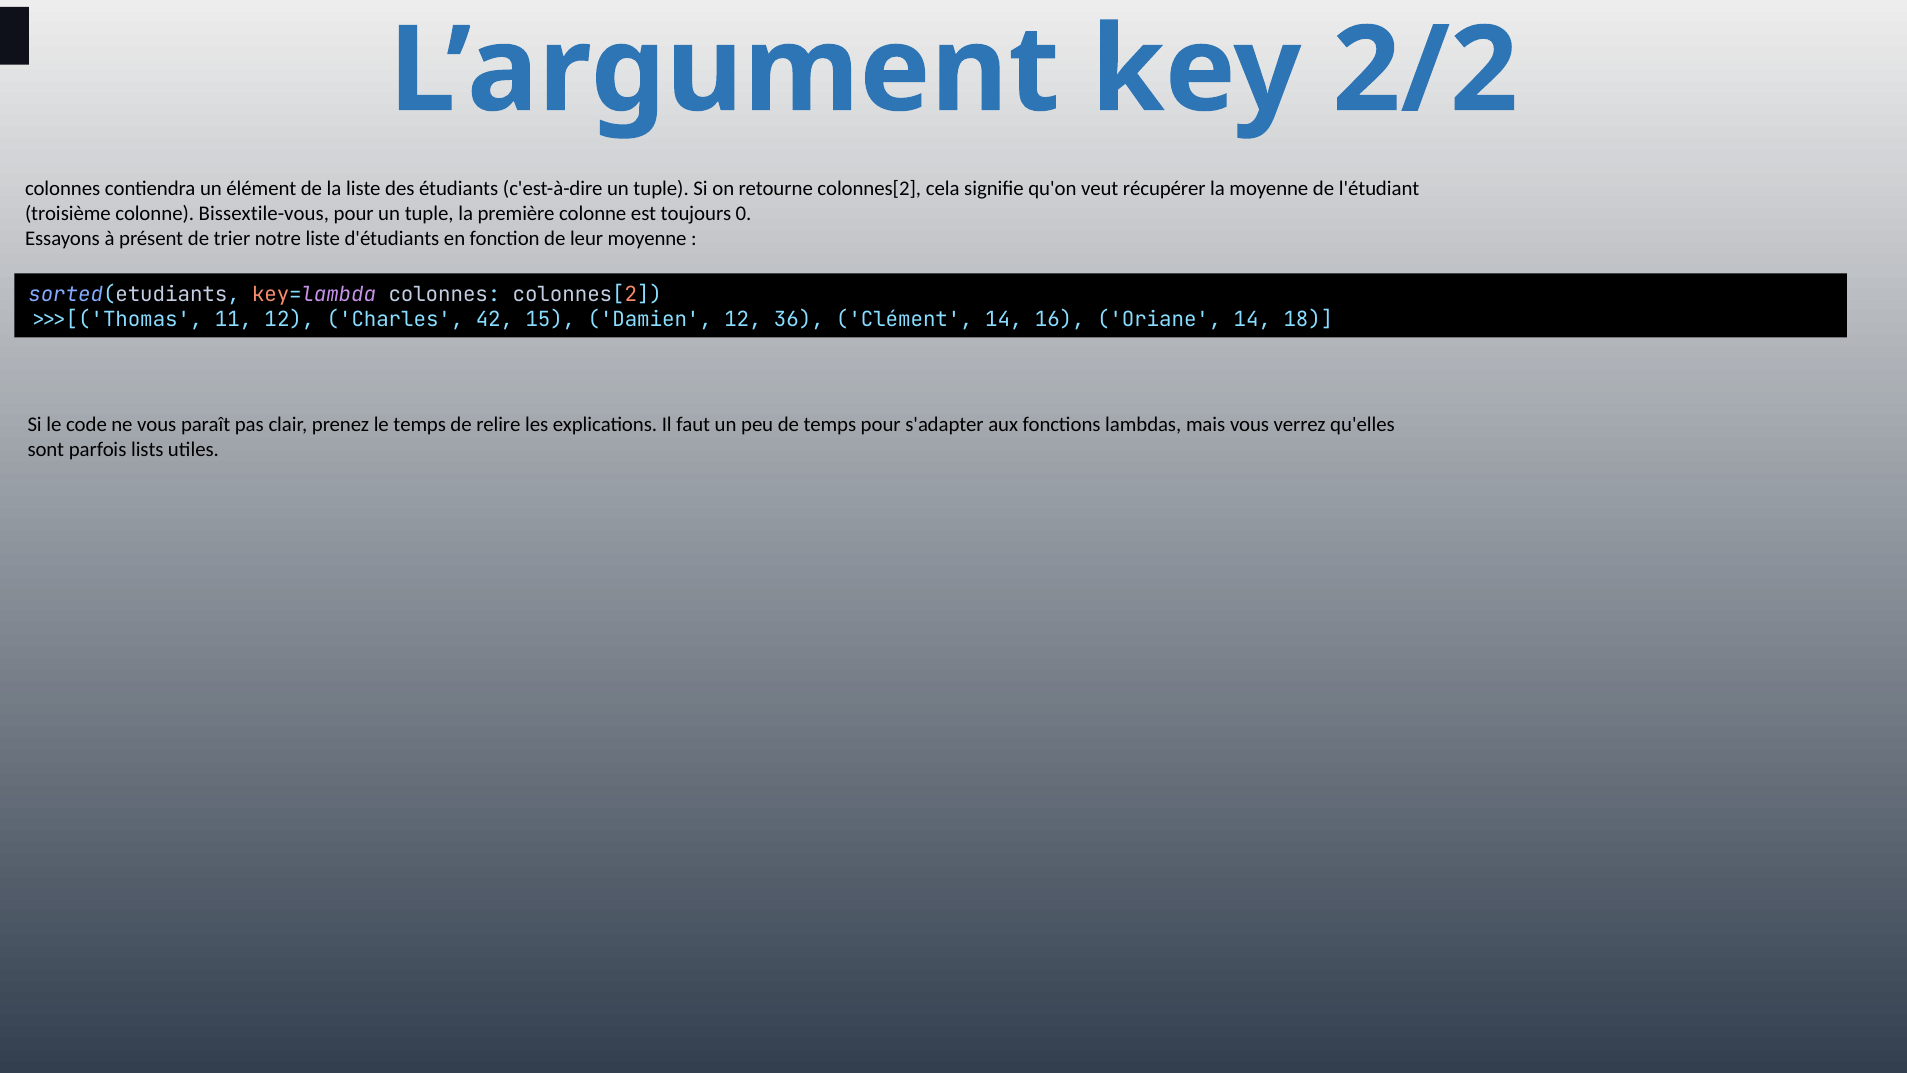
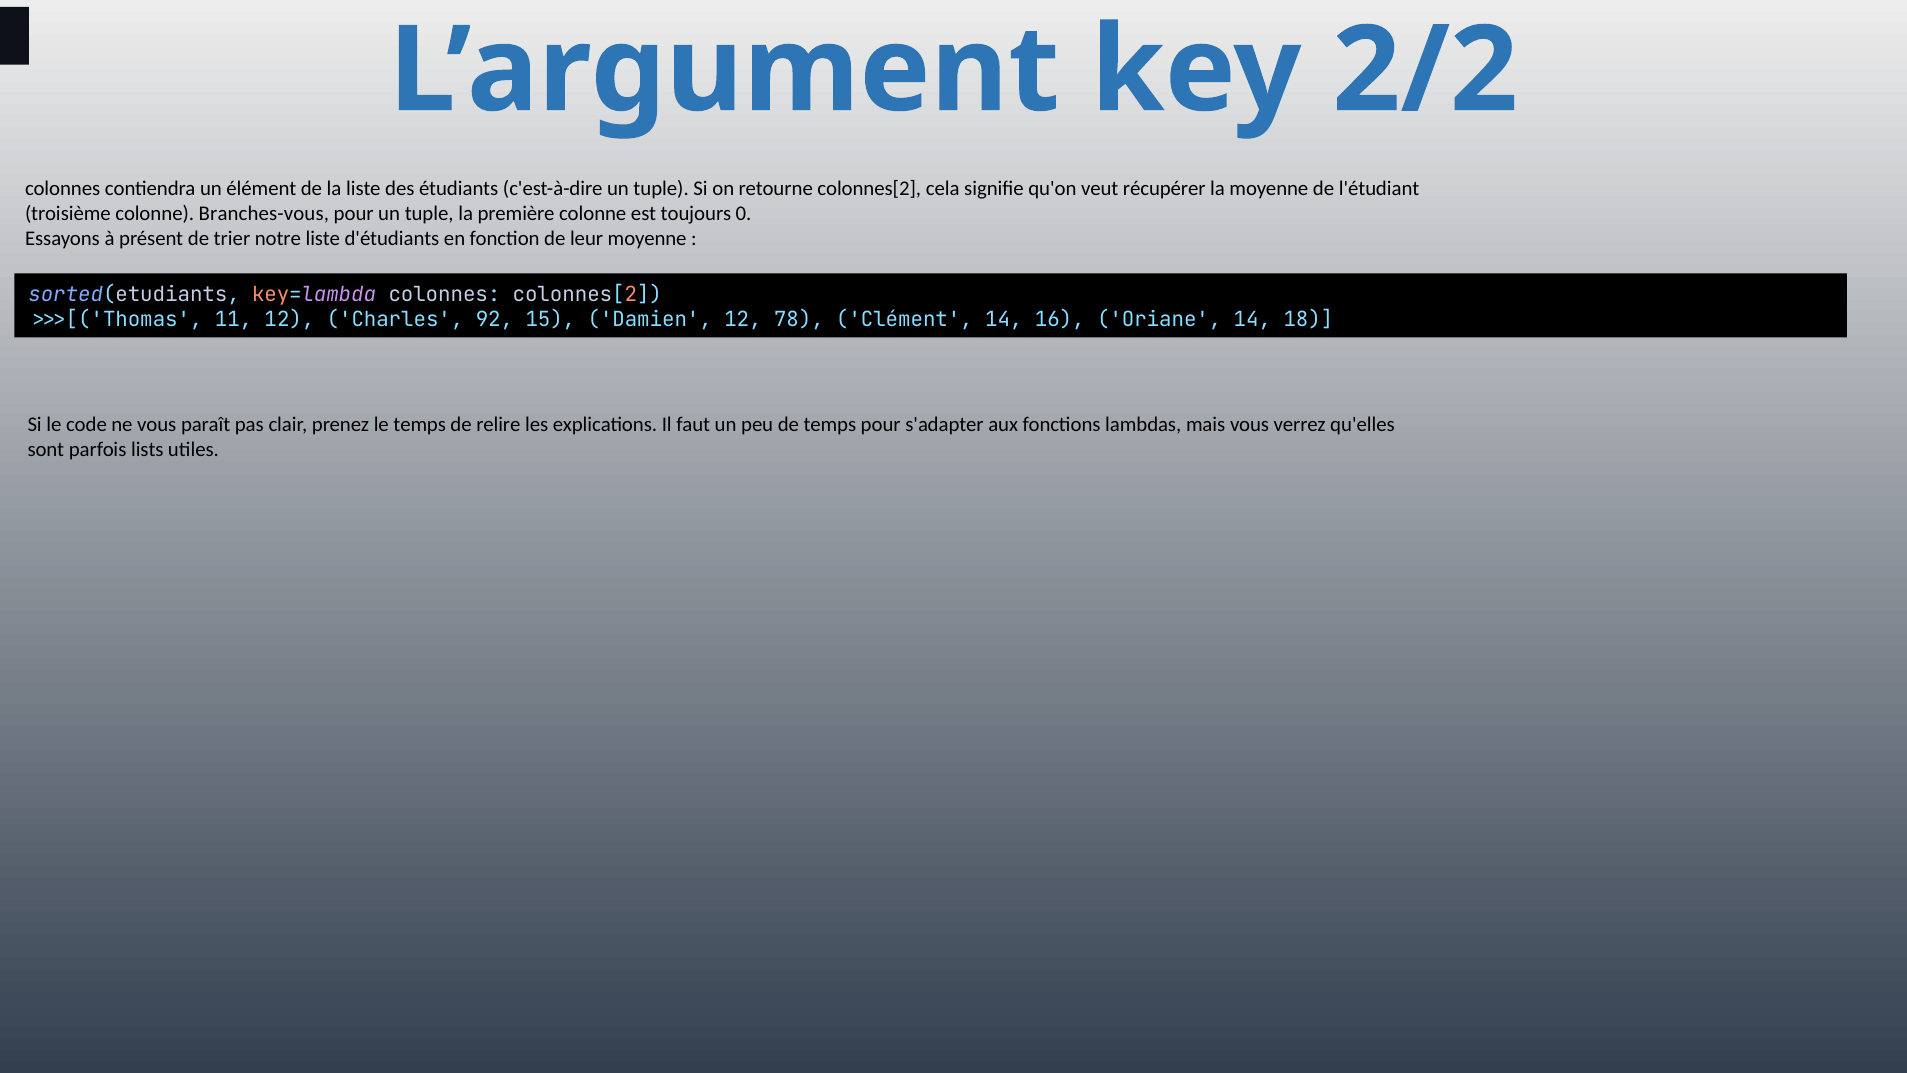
Bissextile-vous: Bissextile-vous -> Branches-vous
42: 42 -> 92
36: 36 -> 78
